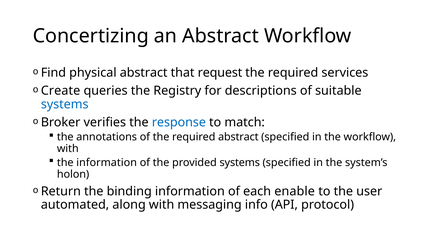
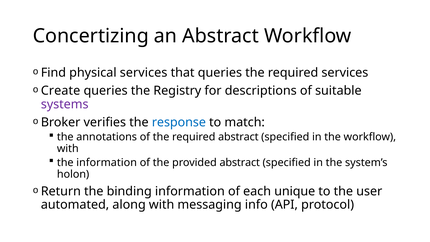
physical abstract: abstract -> services
that request: request -> queries
systems at (65, 104) colour: blue -> purple
provided systems: systems -> abstract
enable: enable -> unique
